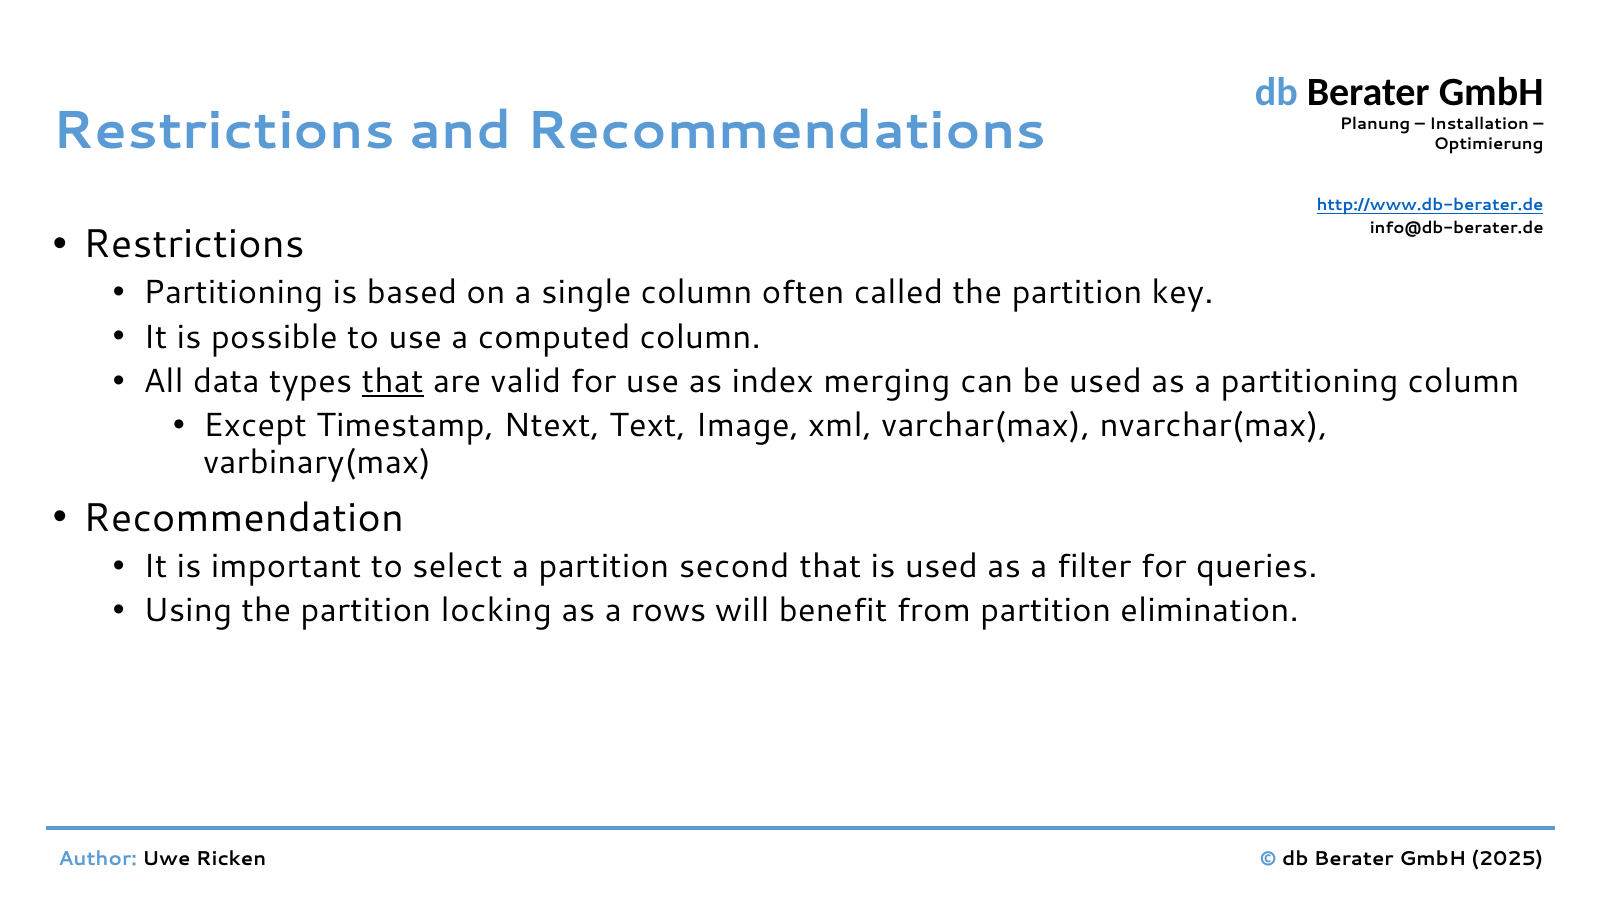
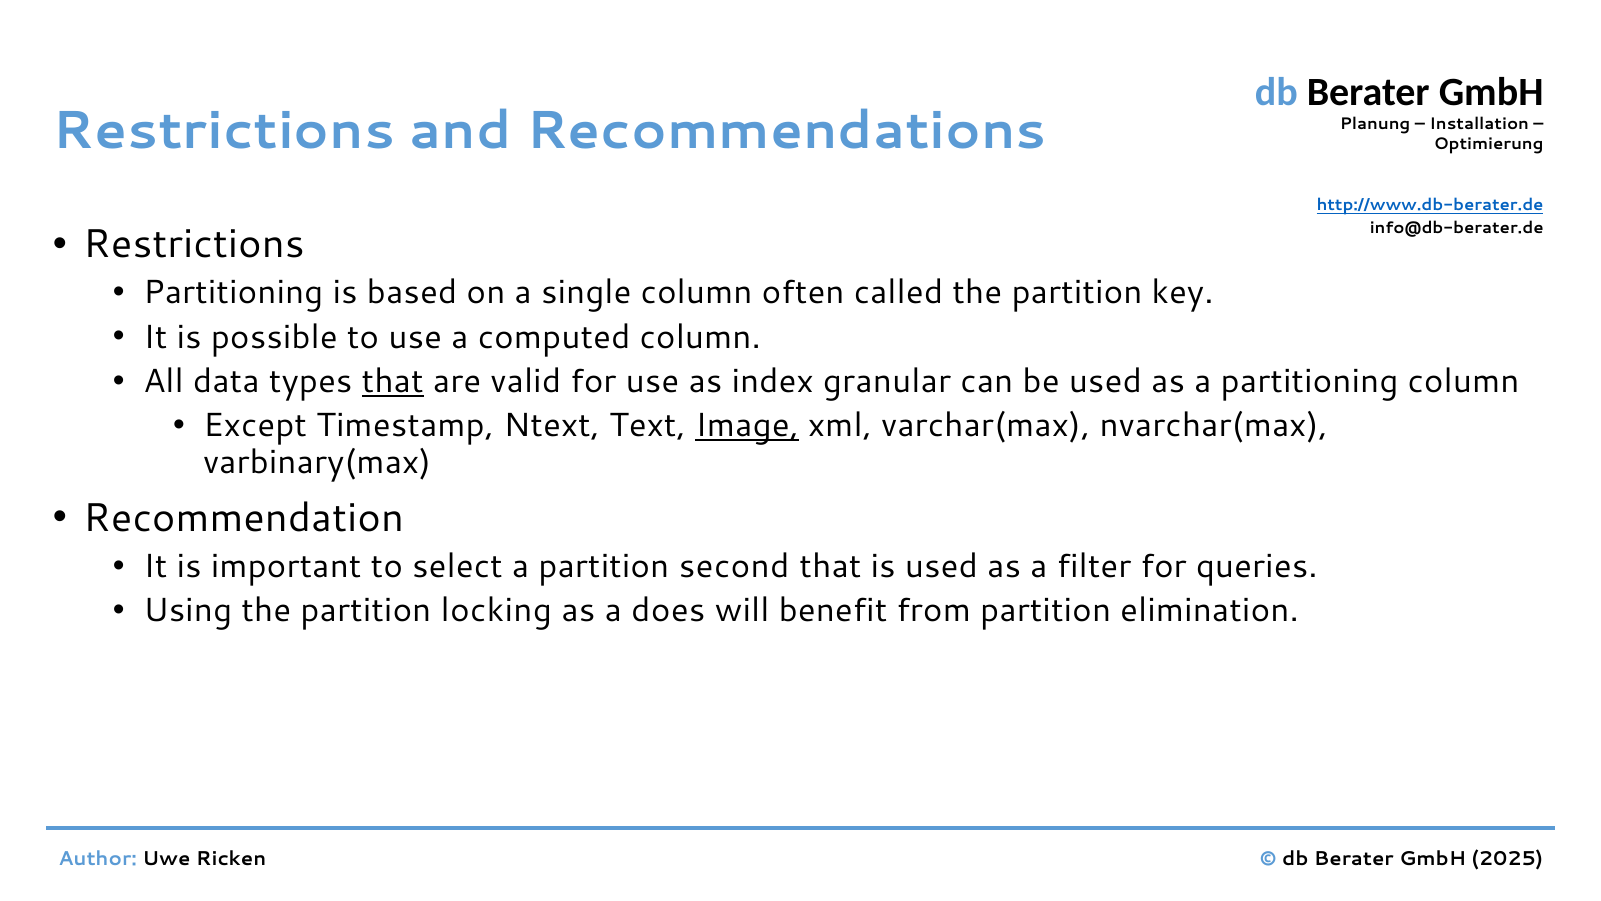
merging: merging -> granular
Image underline: none -> present
rows: rows -> does
